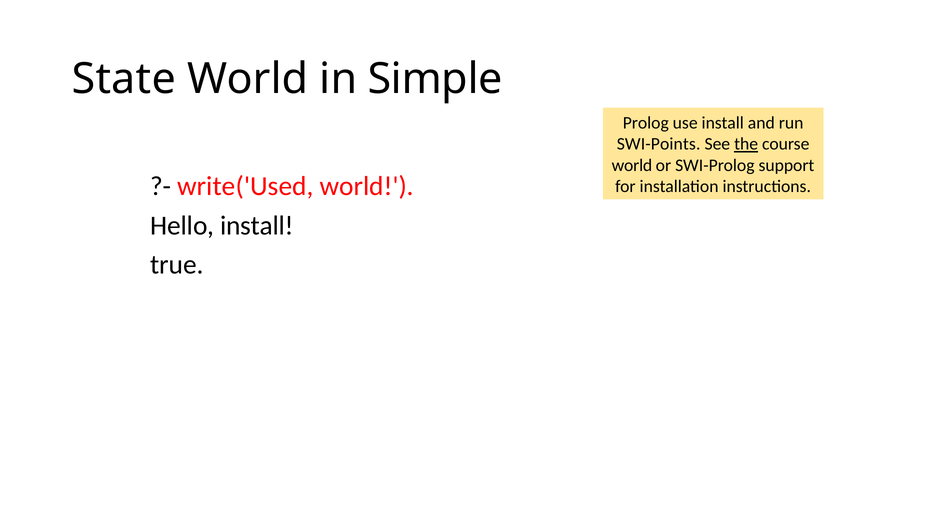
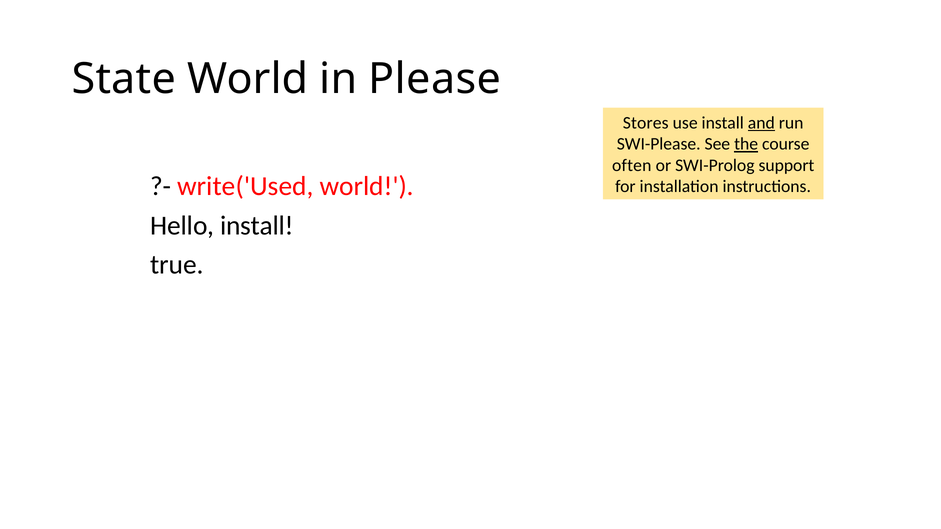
Simple: Simple -> Please
Prolog: Prolog -> Stores
and underline: none -> present
SWI-Points: SWI-Points -> SWI-Please
world at (632, 165): world -> often
